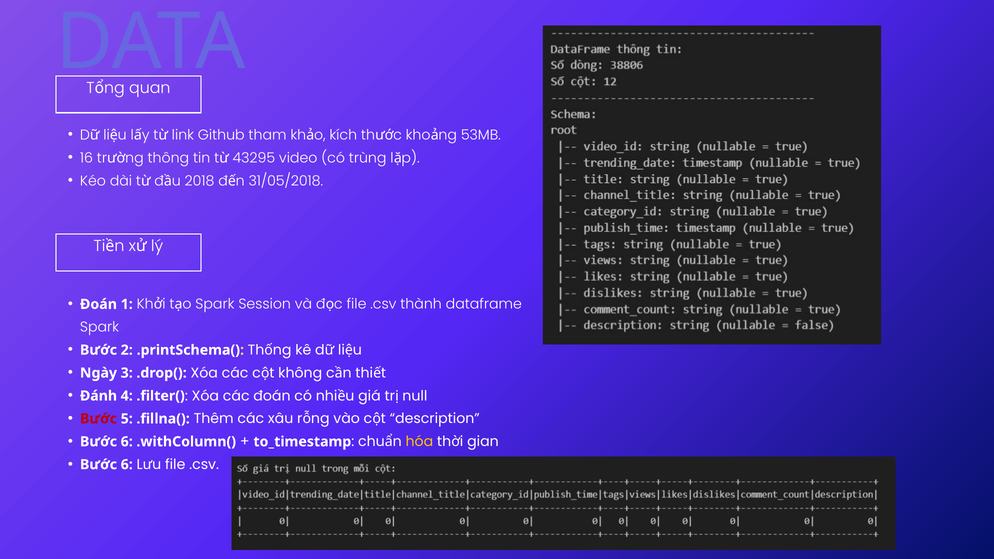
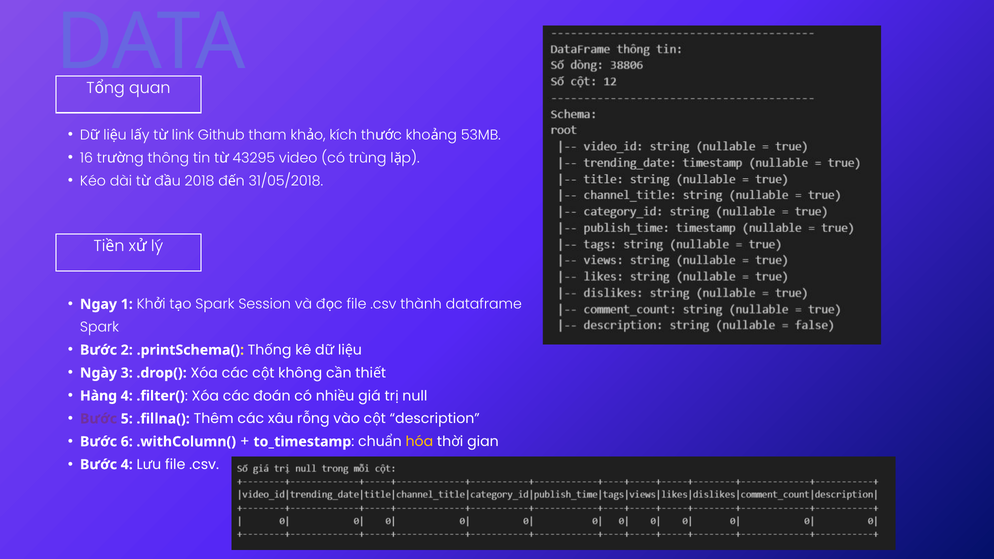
Đoán at (98, 304): Đoán -> Ngay
Đánh: Đánh -> Hàng
Bước at (98, 419) colour: red -> purple
6 at (127, 465): 6 -> 4
